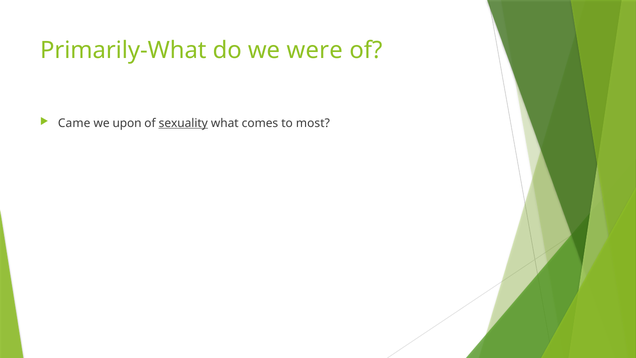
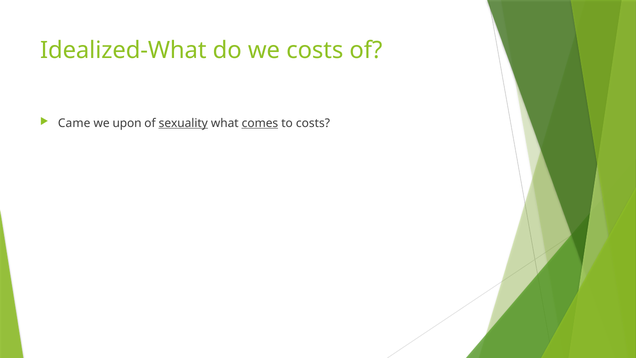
Primarily-What: Primarily-What -> Idealized-What
we were: were -> costs
comes underline: none -> present
to most: most -> costs
